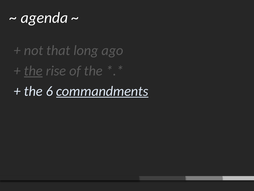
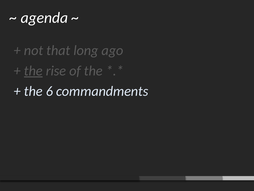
commandments underline: present -> none
